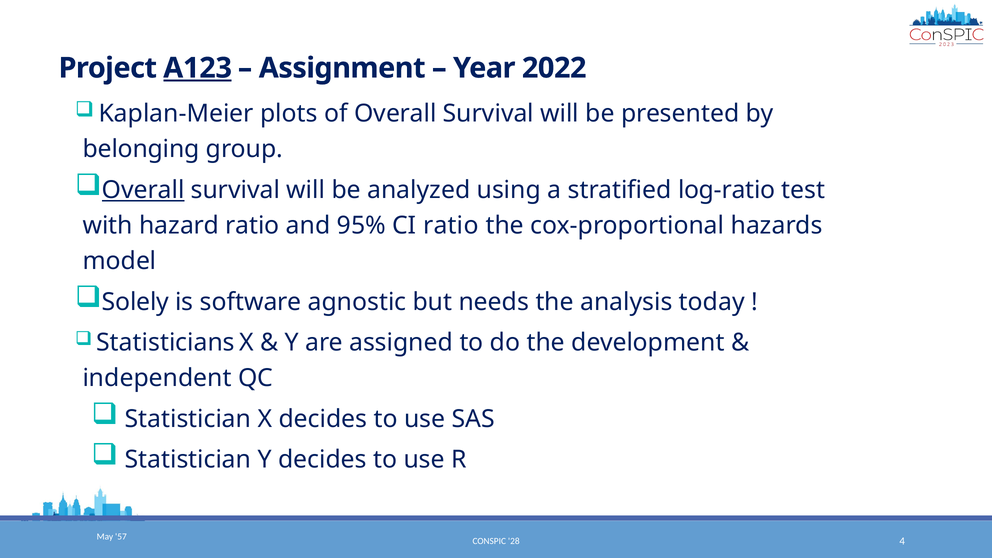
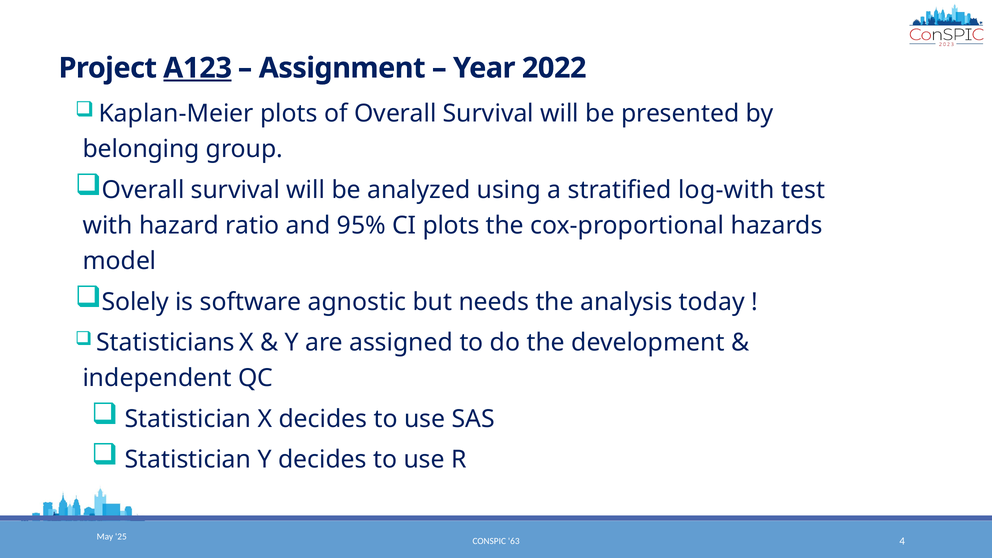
Overall at (143, 190) underline: present -> none
log-ratio: log-ratio -> log-with
CI ratio: ratio -> plots
57: 57 -> 25
28: 28 -> 63
